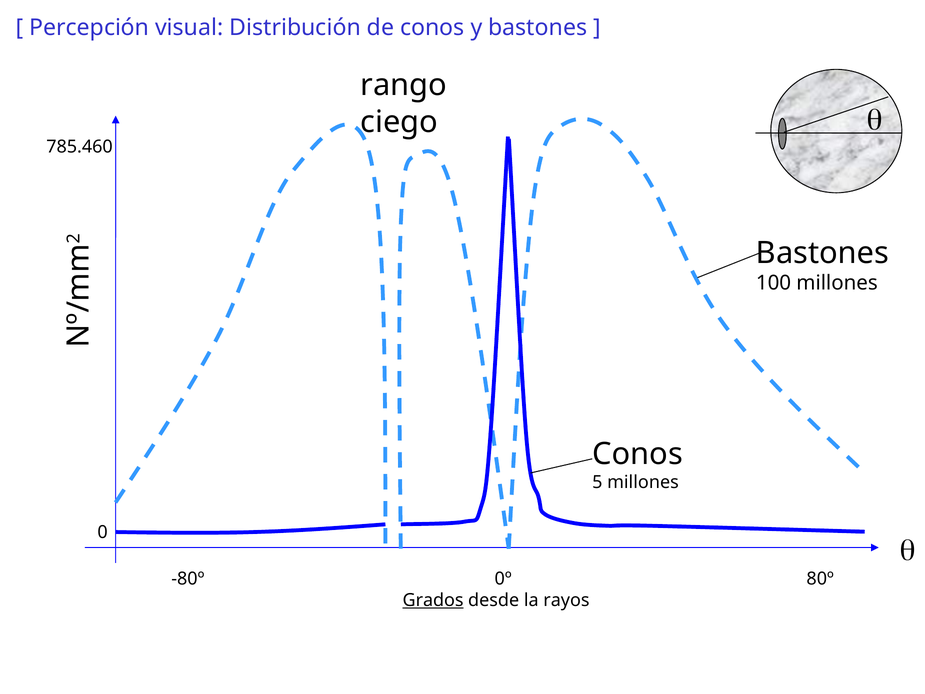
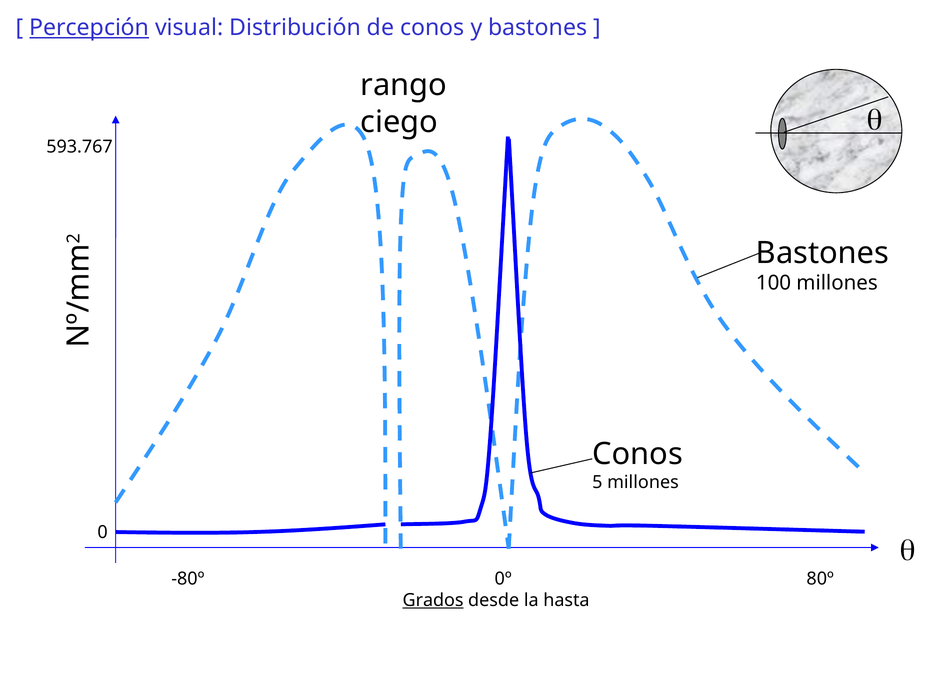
Percepción underline: none -> present
785.460: 785.460 -> 593.767
rayos: rayos -> hasta
